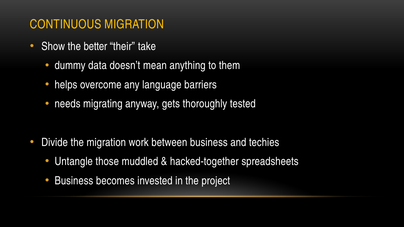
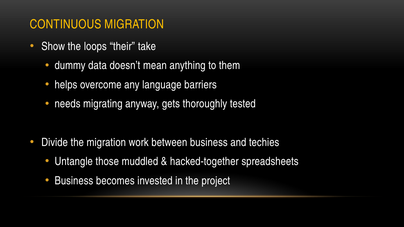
better: better -> loops
